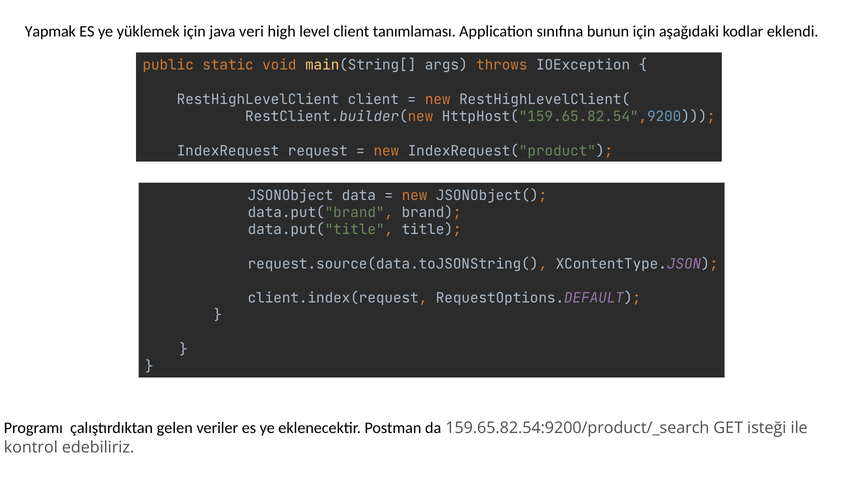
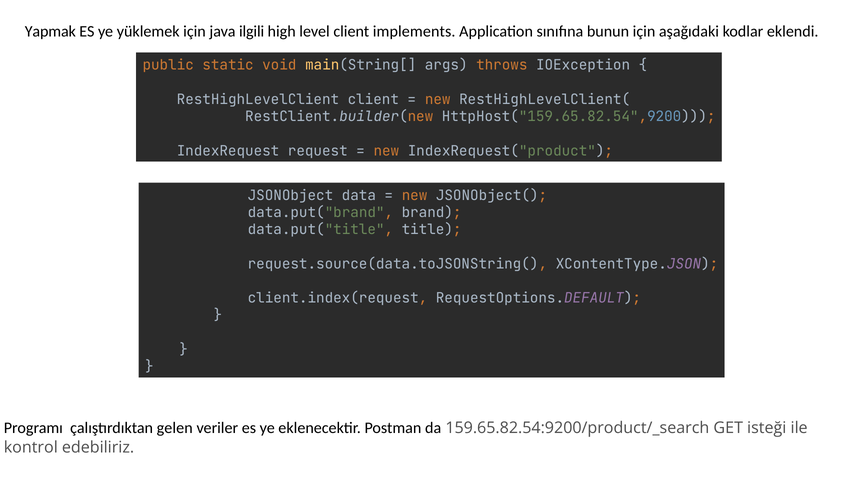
veri: veri -> ilgili
tanımlaması: tanımlaması -> implements
